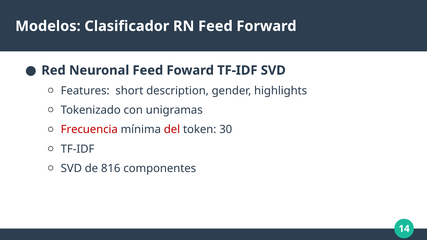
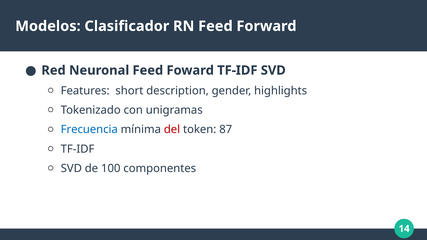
Frecuencia colour: red -> blue
30: 30 -> 87
816: 816 -> 100
